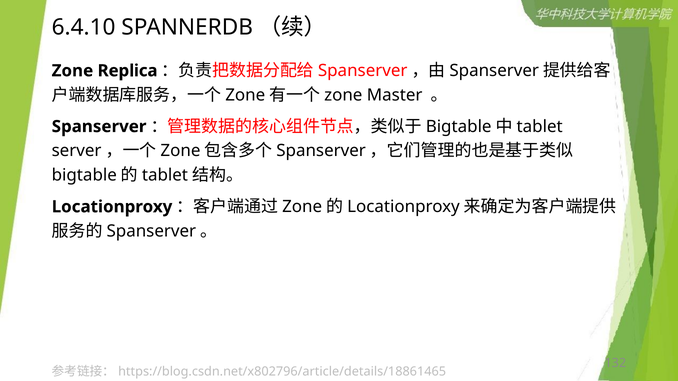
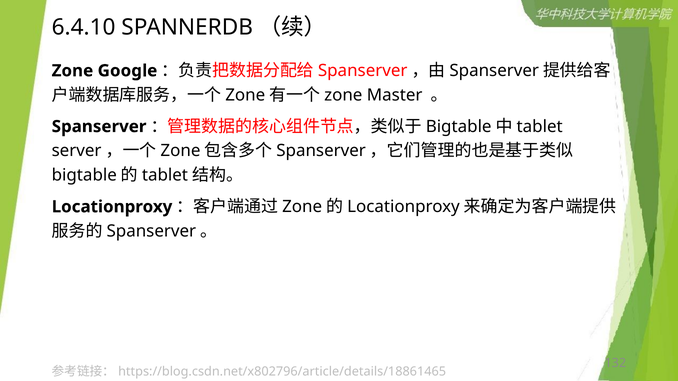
Replica: Replica -> Google
